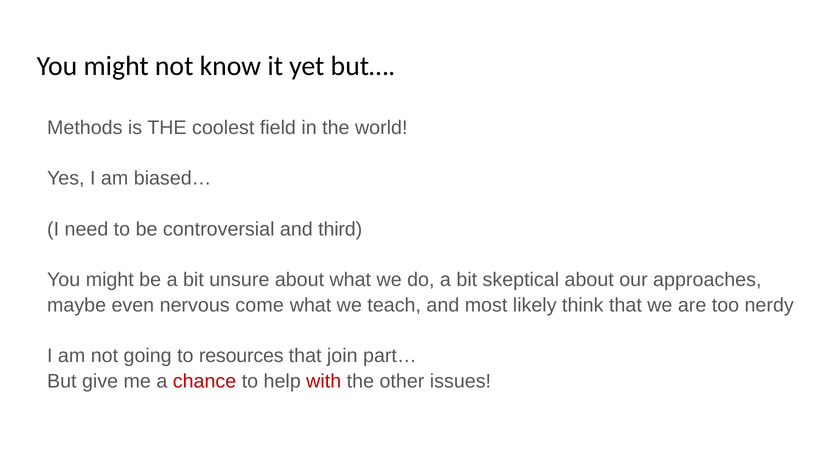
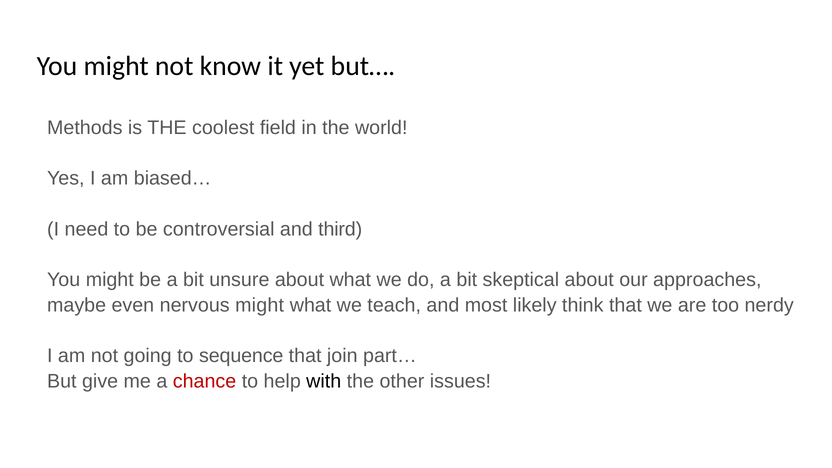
nervous come: come -> might
resources: resources -> sequence
with colour: red -> black
